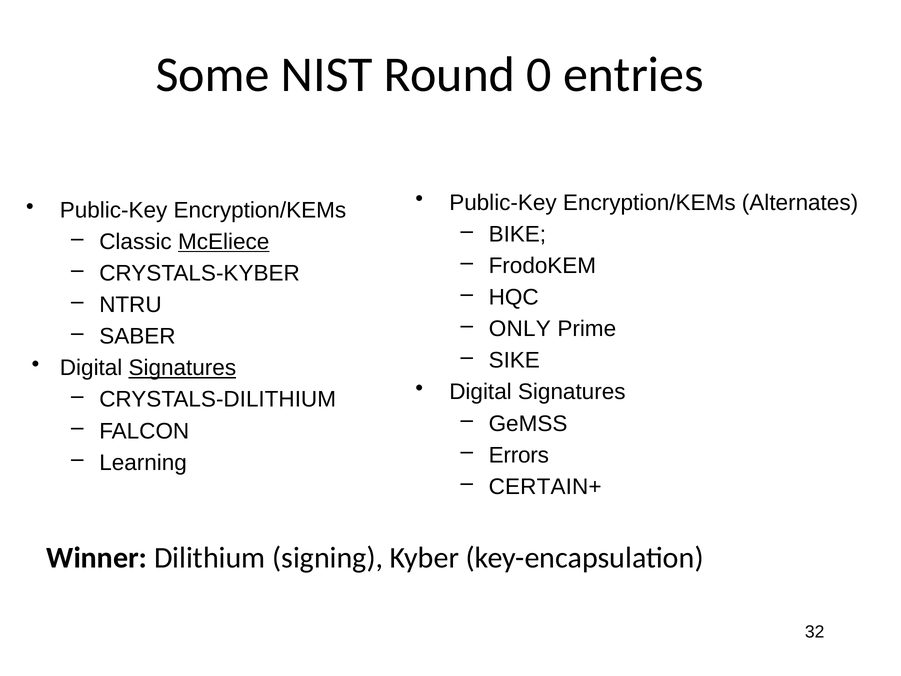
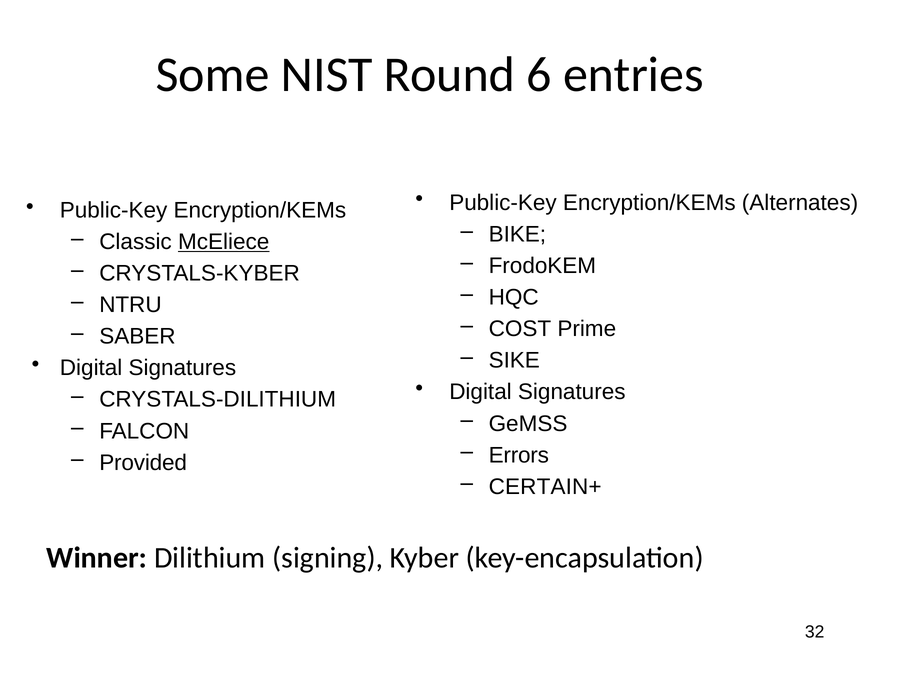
0: 0 -> 6
ONLY: ONLY -> COST
Signatures at (182, 368) underline: present -> none
Learning: Learning -> Provided
